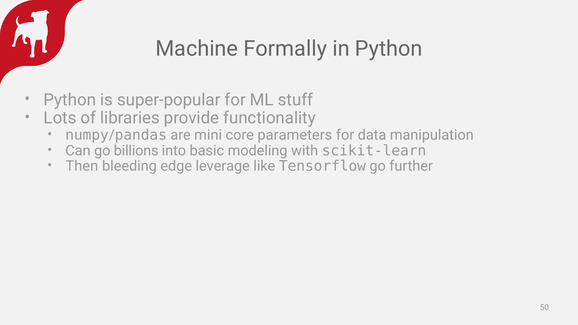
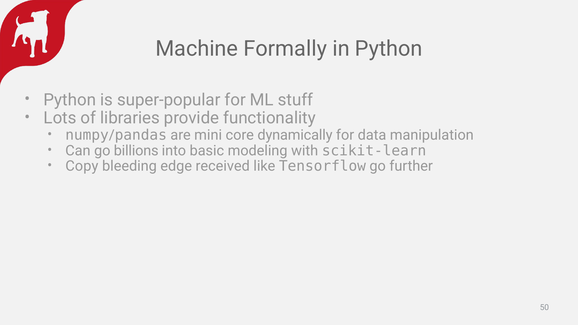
parameters: parameters -> dynamically
Then: Then -> Copy
leverage: leverage -> received
